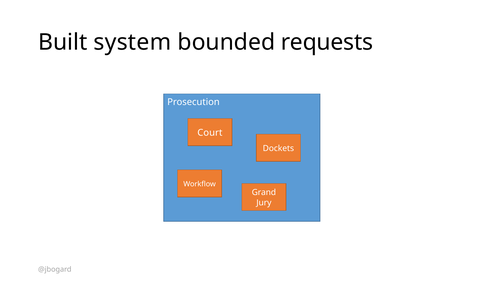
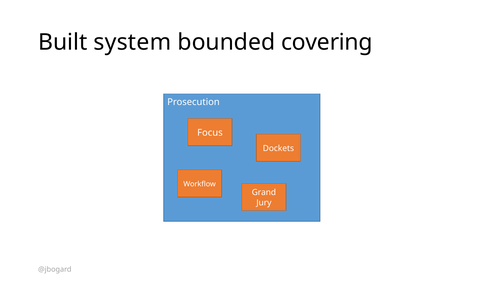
requests: requests -> covering
Court: Court -> Focus
